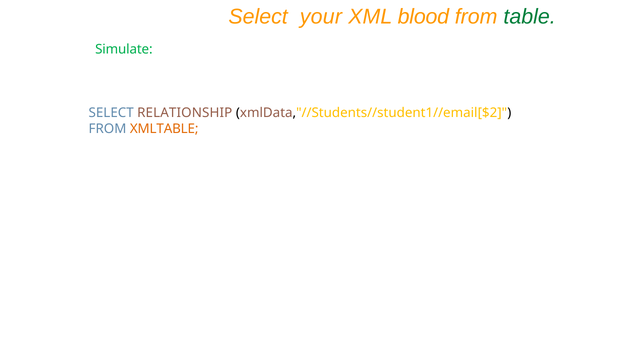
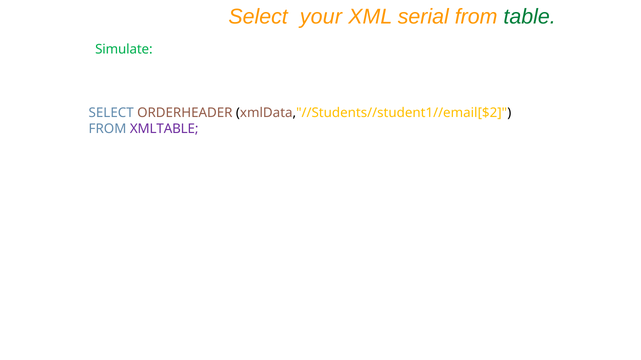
blood: blood -> serial
RELATIONSHIP: RELATIONSHIP -> ORDERHEADER
XMLTABLE colour: orange -> purple
